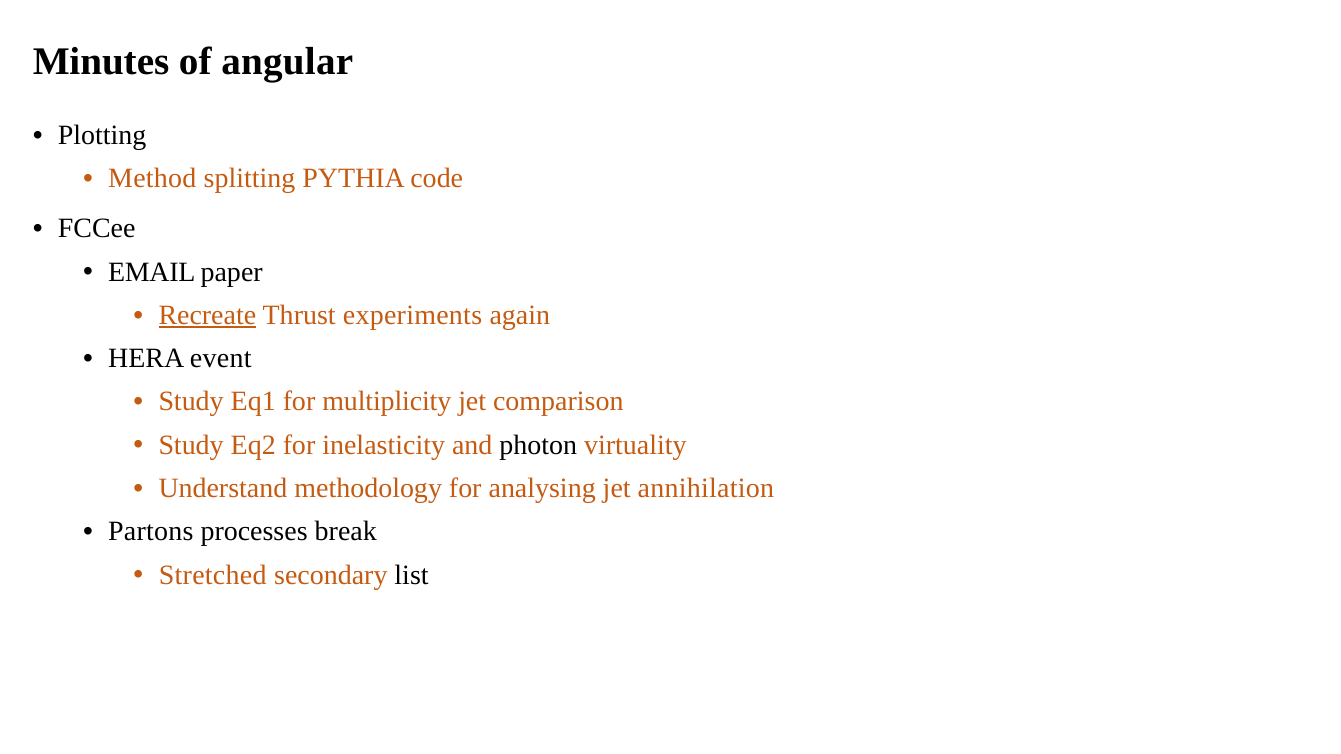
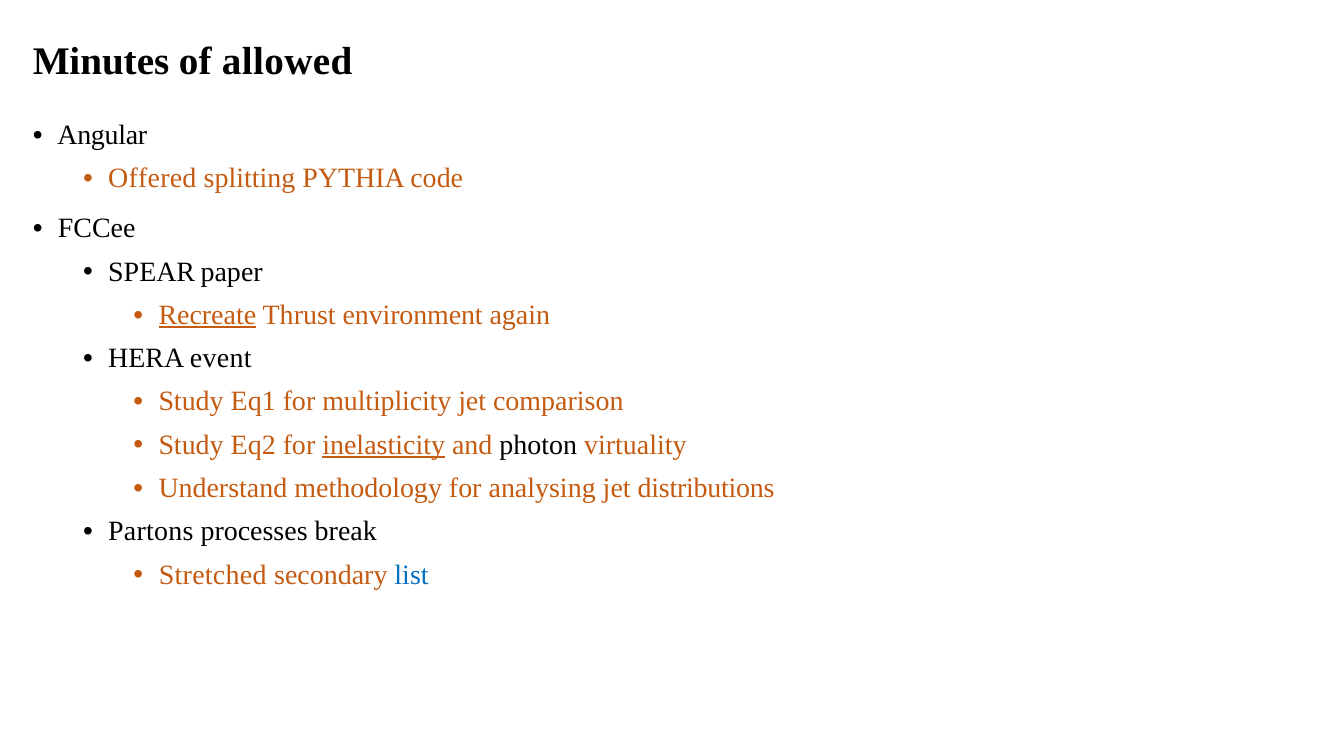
angular: angular -> allowed
Plotting: Plotting -> Angular
Method: Method -> Offered
EMAIL: EMAIL -> SPEAR
experiments: experiments -> environment
inelasticity underline: none -> present
annihilation: annihilation -> distributions
list colour: black -> blue
